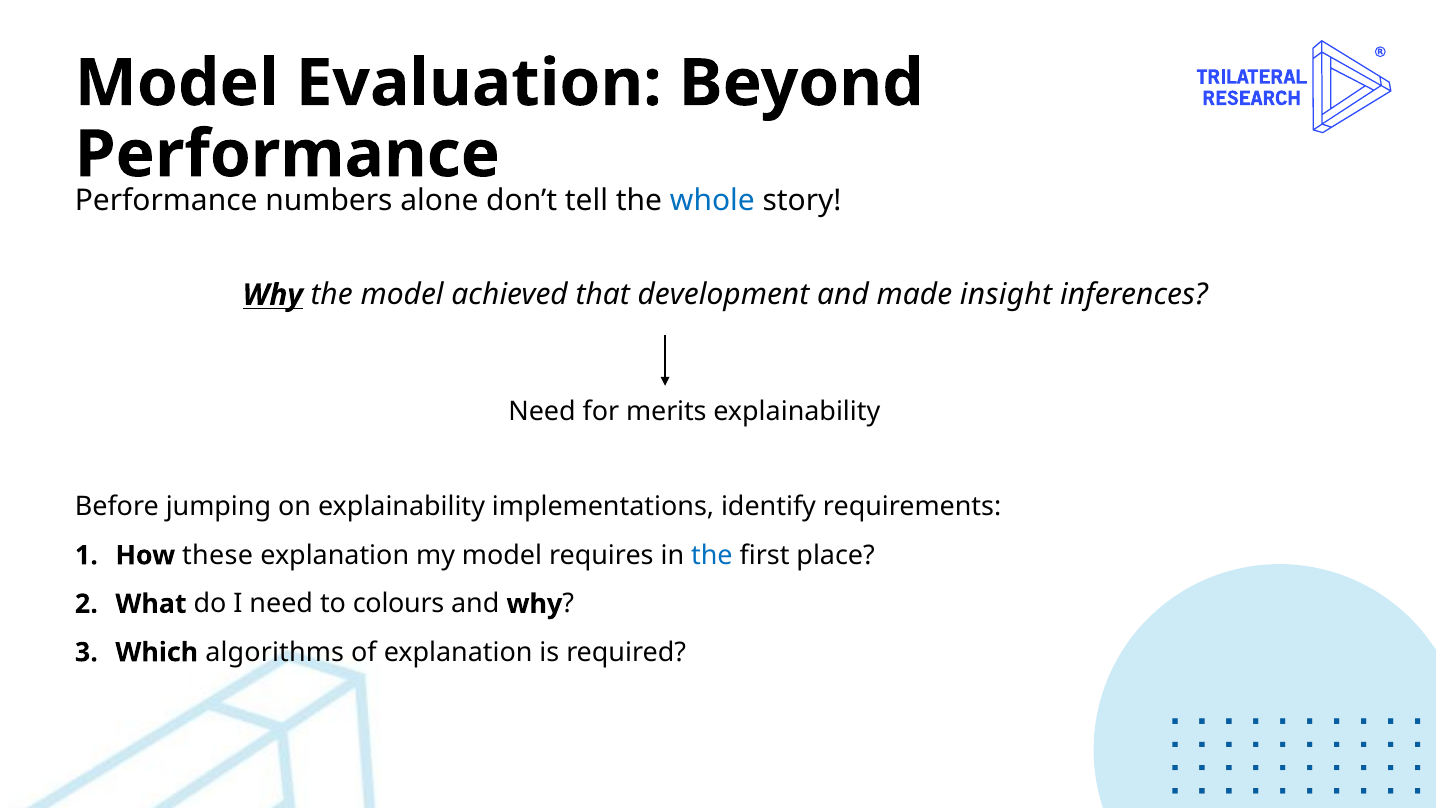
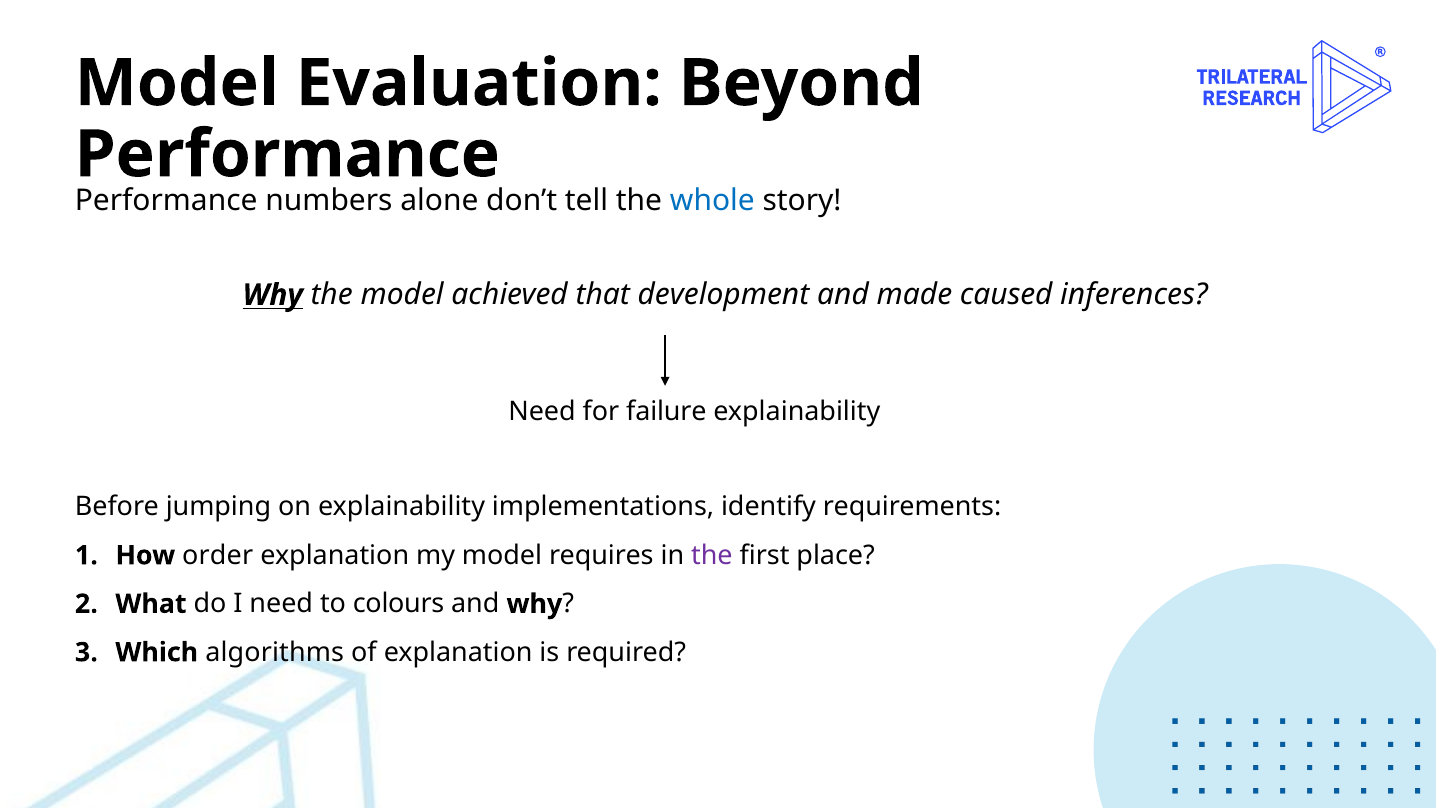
insight: insight -> caused
merits: merits -> failure
these: these -> order
the at (712, 555) colour: blue -> purple
